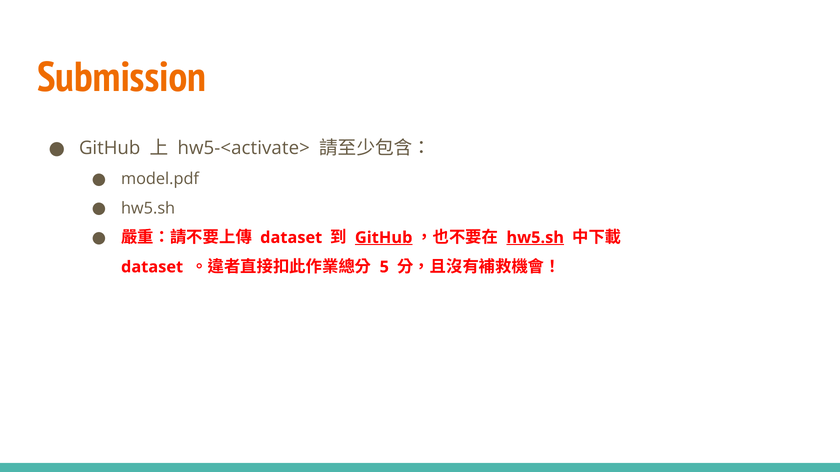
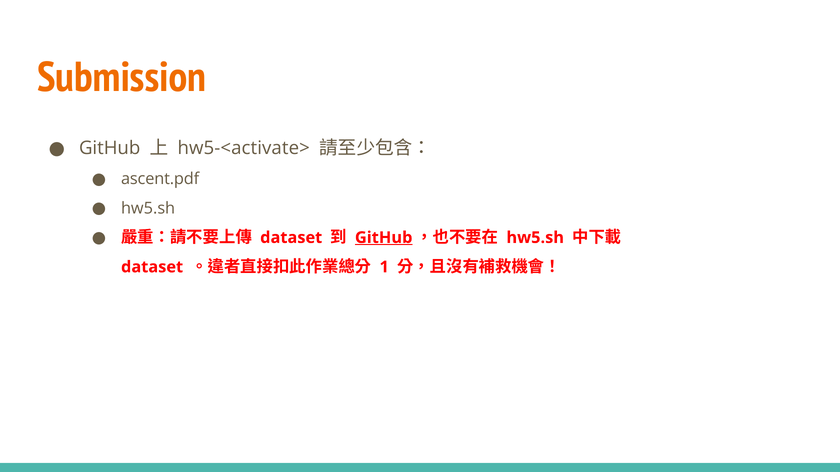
model.pdf: model.pdf -> ascent.pdf
hw5.sh at (535, 238) underline: present -> none
5: 5 -> 1
